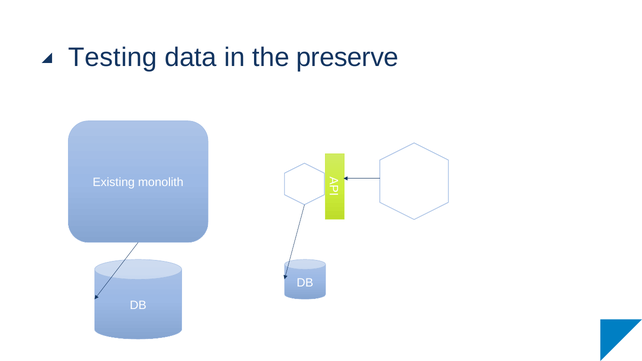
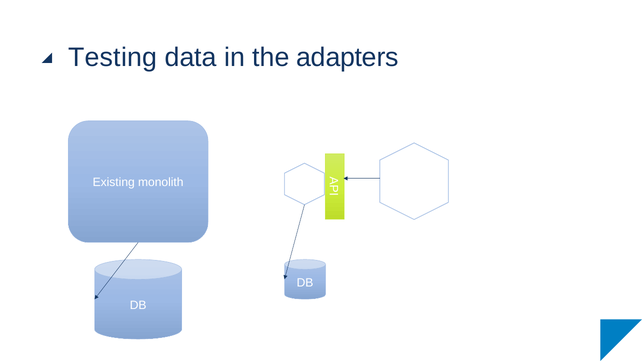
preserve: preserve -> adapters
